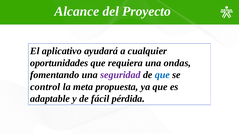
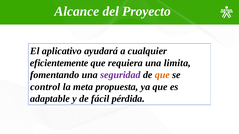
oportunidades: oportunidades -> eficientemente
ondas: ondas -> limita
que at (162, 75) colour: blue -> orange
